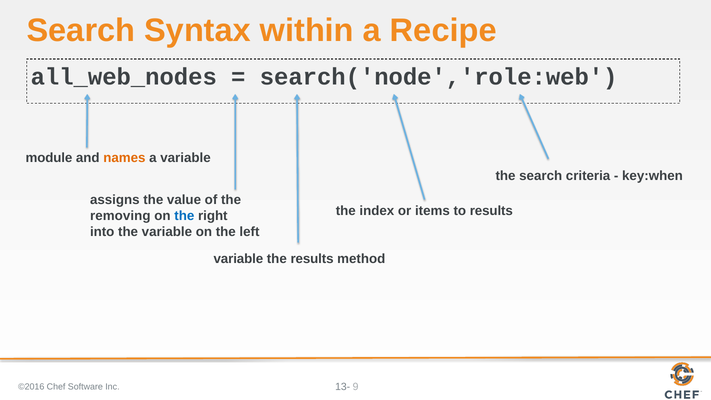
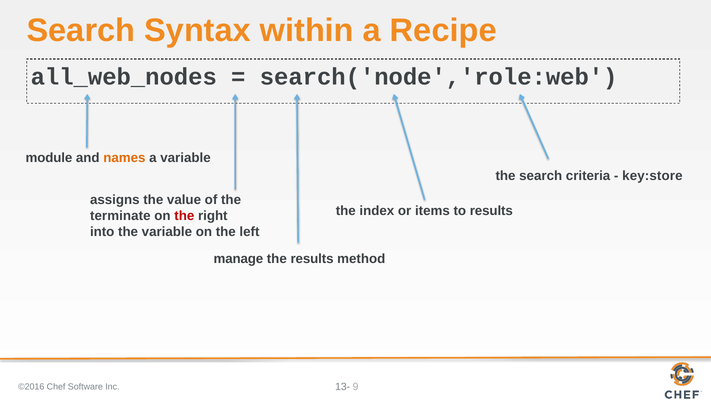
key:when: key:when -> key:store
removing: removing -> terminate
the at (184, 216) colour: blue -> red
variable at (238, 259): variable -> manage
